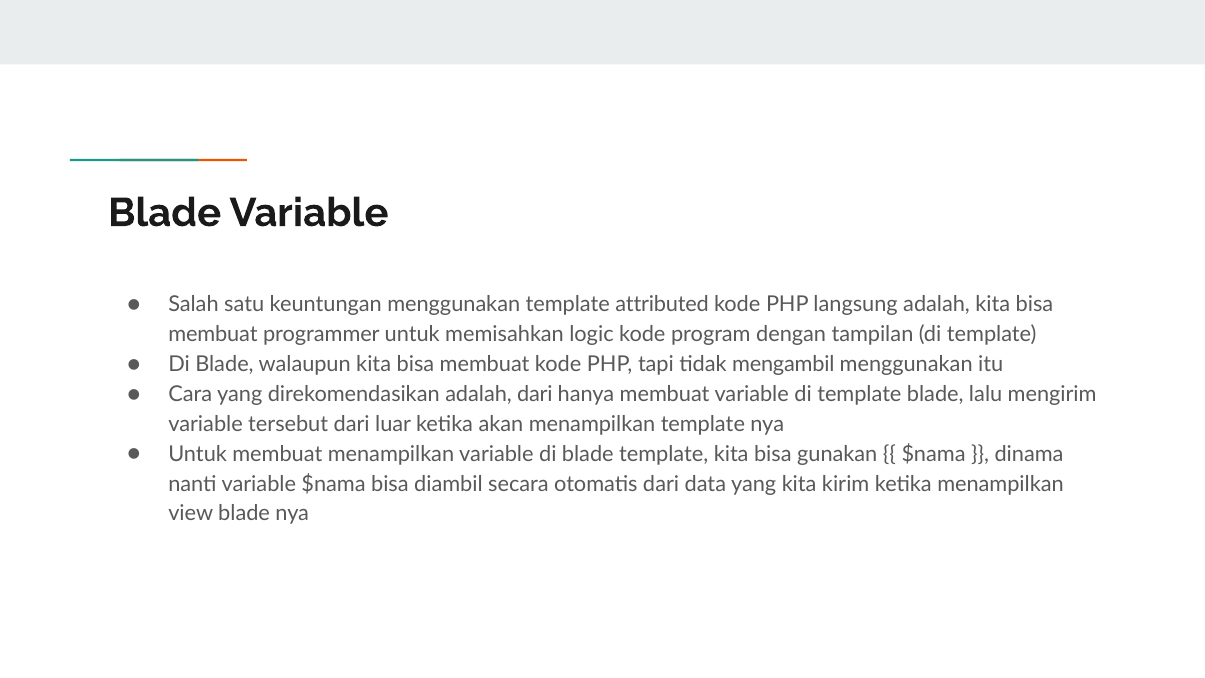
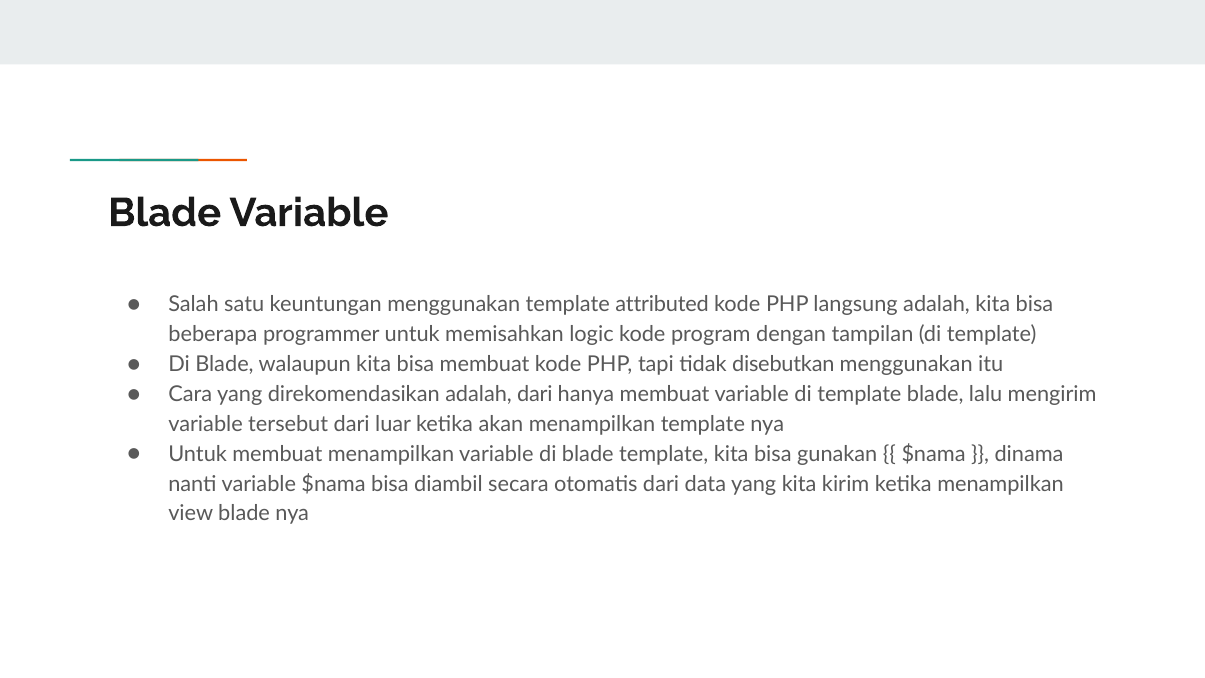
membuat at (213, 334): membuat -> beberapa
mengambil: mengambil -> disebutkan
